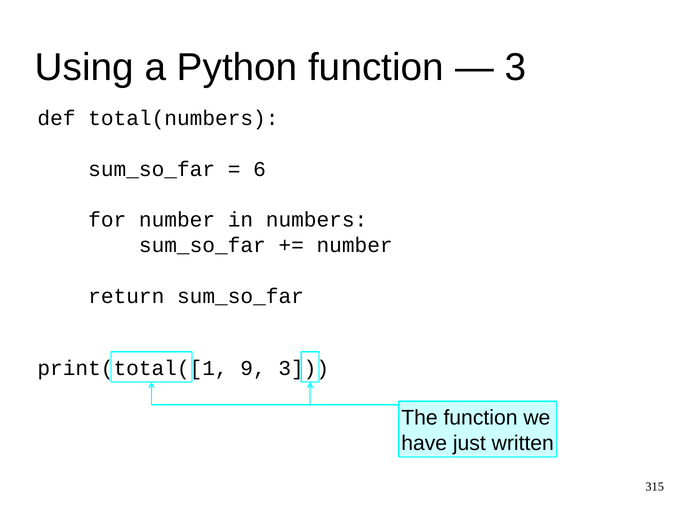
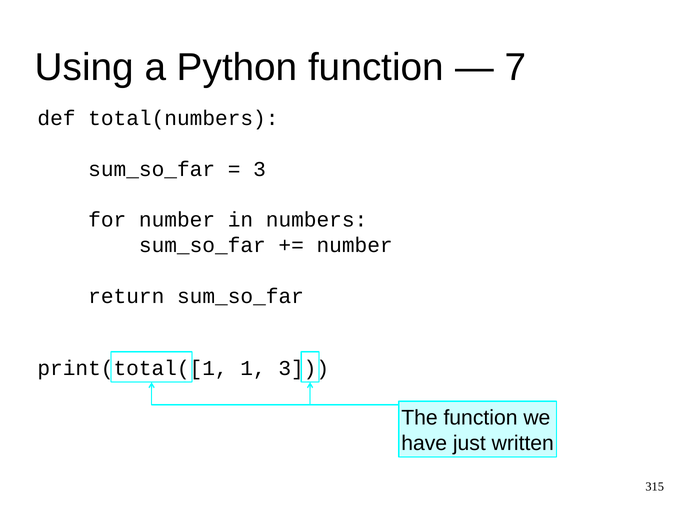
3 at (516, 67): 3 -> 7
6 at (259, 169): 6 -> 3
9: 9 -> 1
